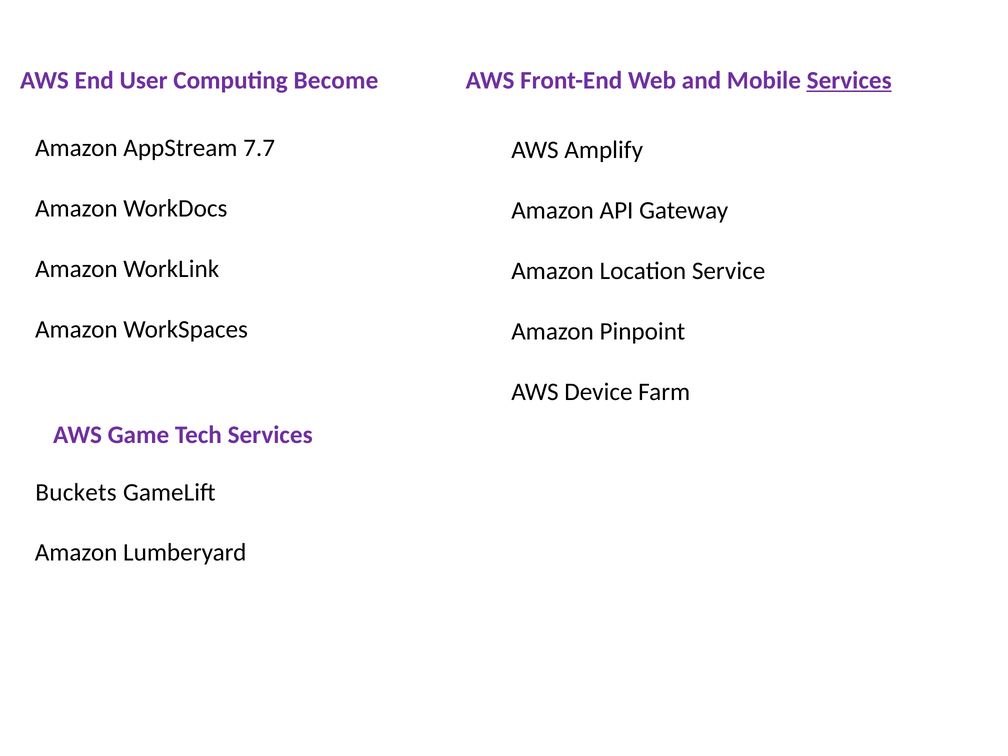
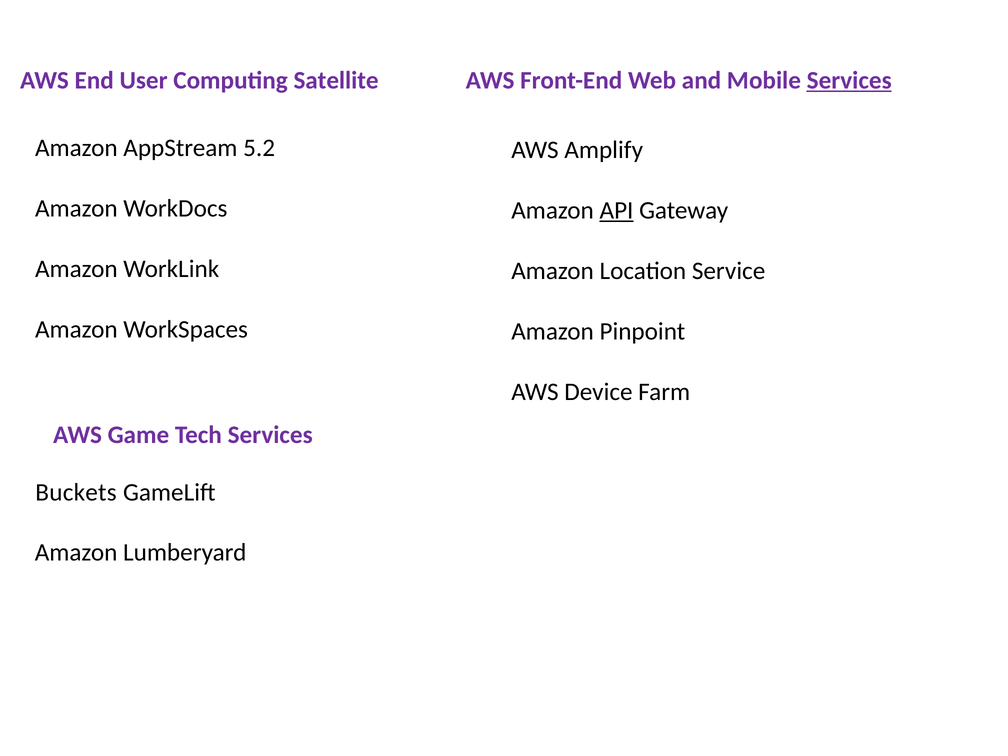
Become: Become -> Satellite
7.7: 7.7 -> 5.2
API underline: none -> present
